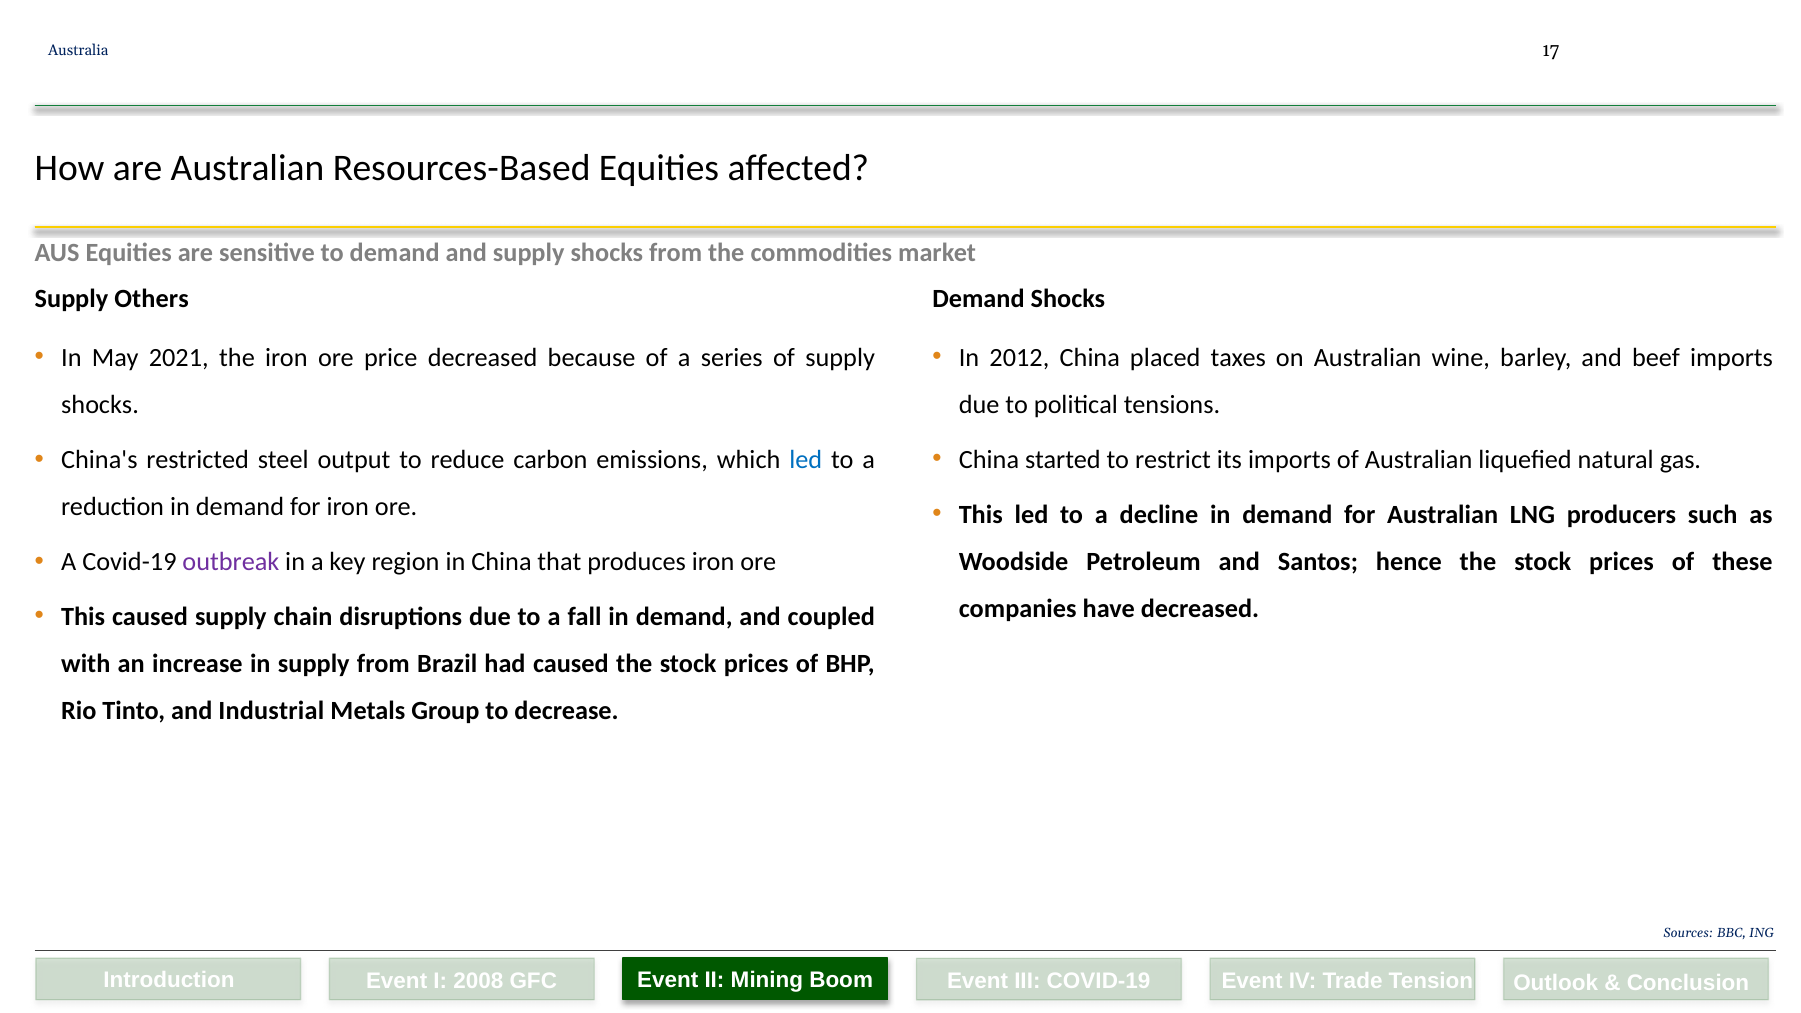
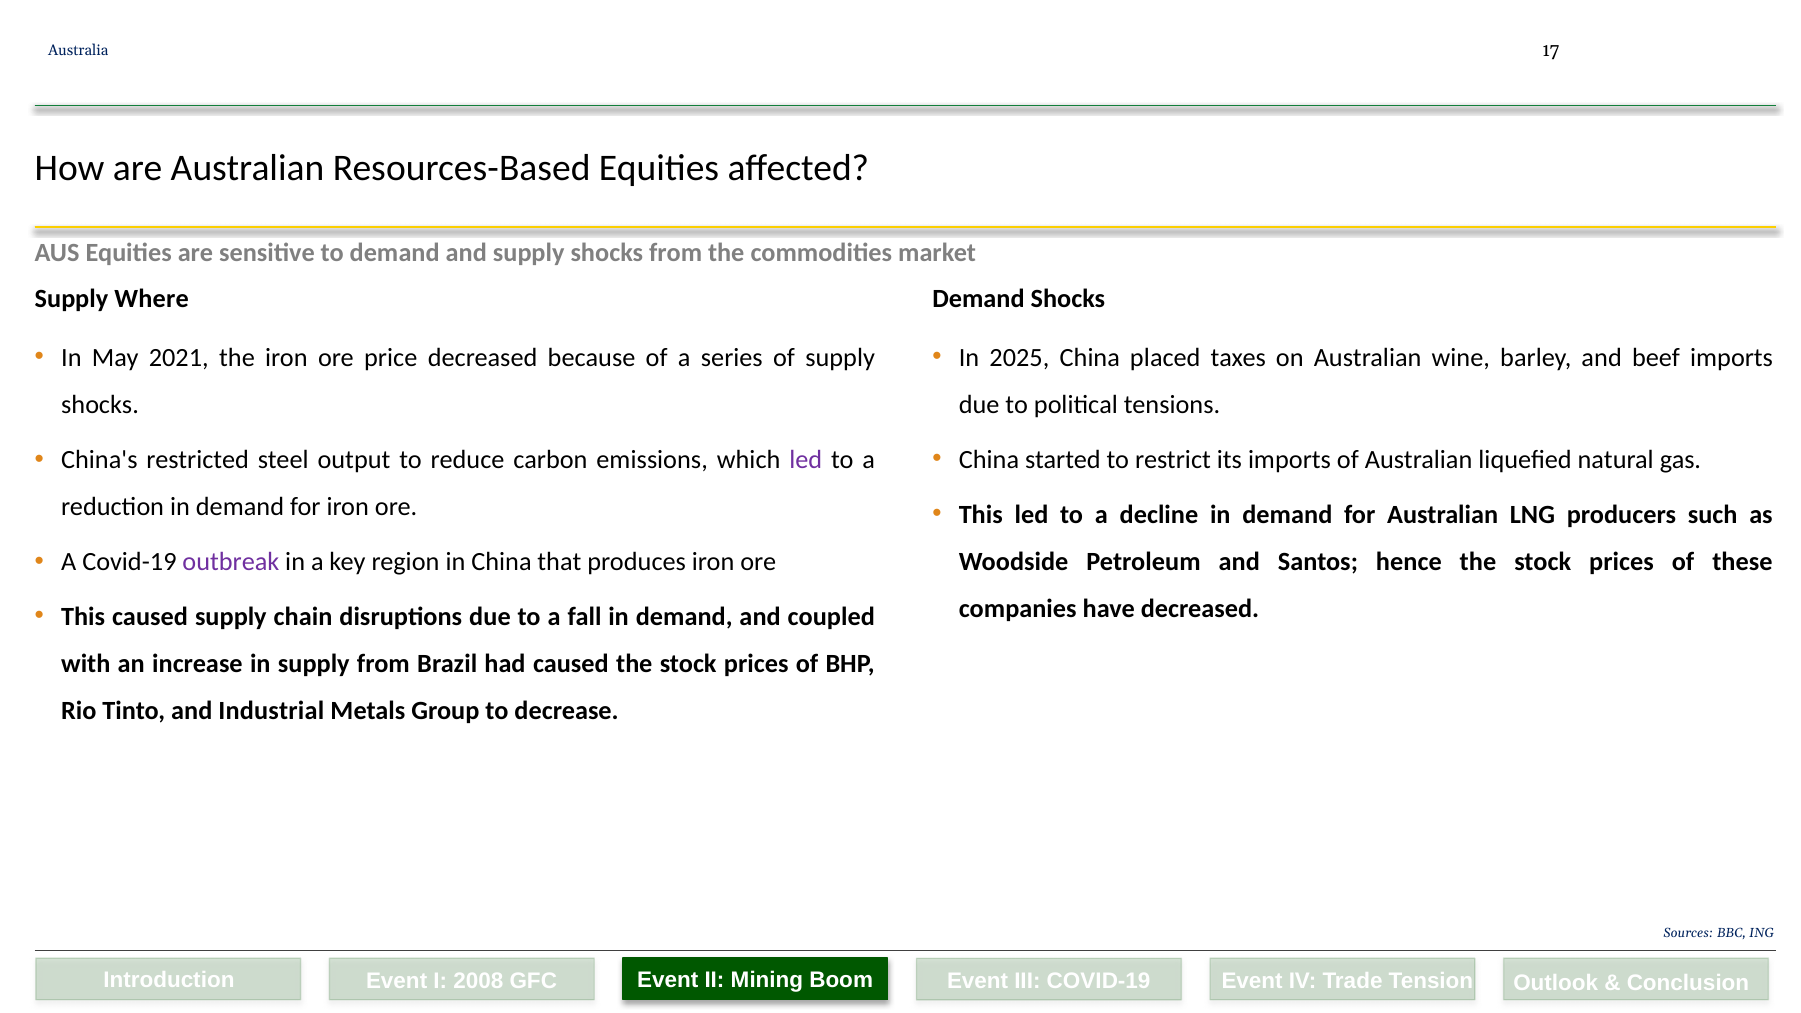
Others: Others -> Where
2012: 2012 -> 2025
led at (806, 460) colour: blue -> purple
